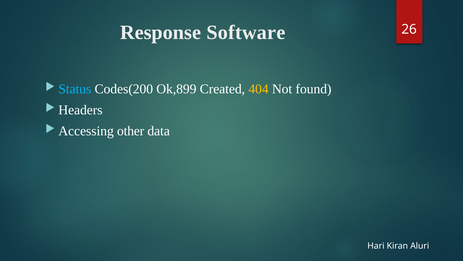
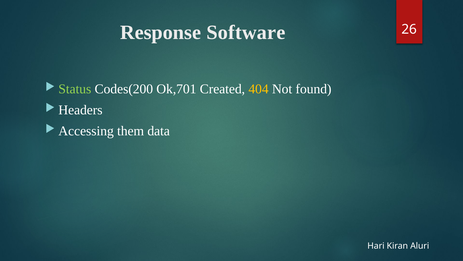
Status colour: light blue -> light green
Ok,899: Ok,899 -> Ok,701
other: other -> them
